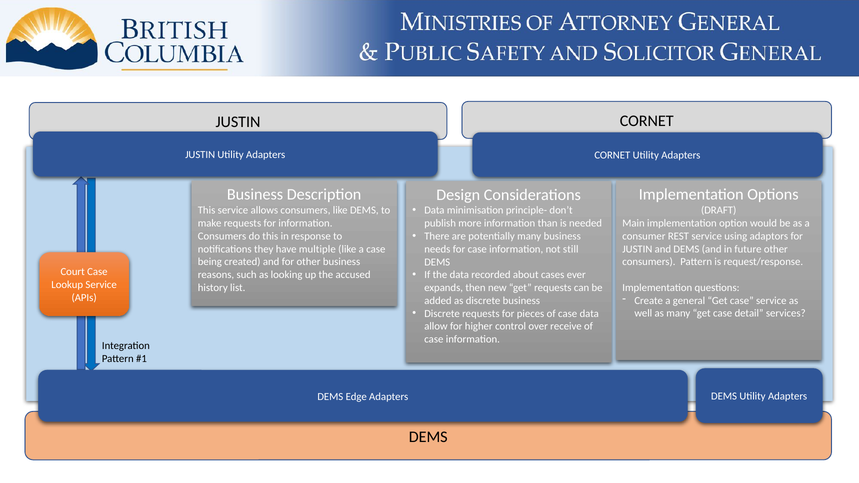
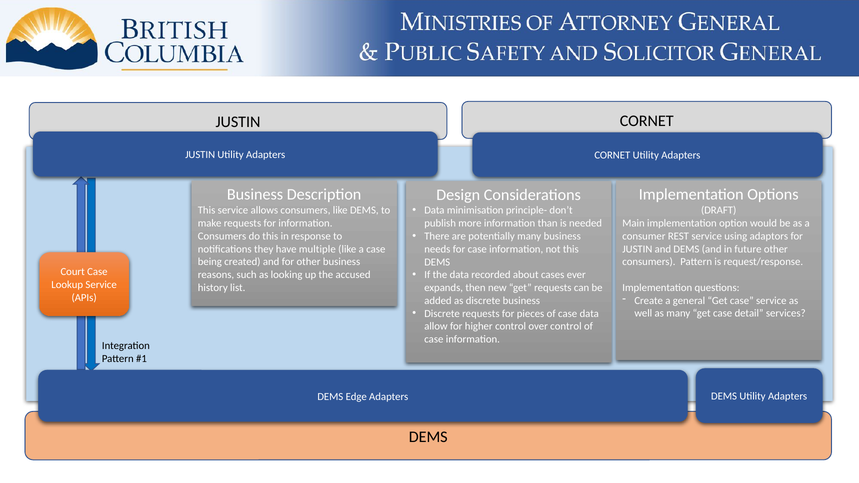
not still: still -> this
over receive: receive -> control
